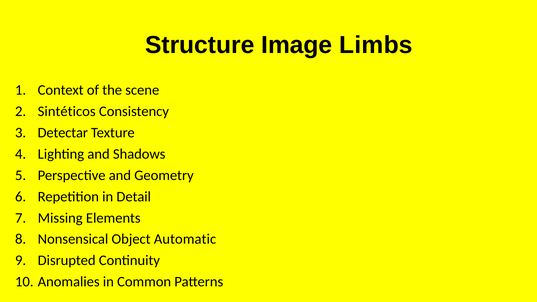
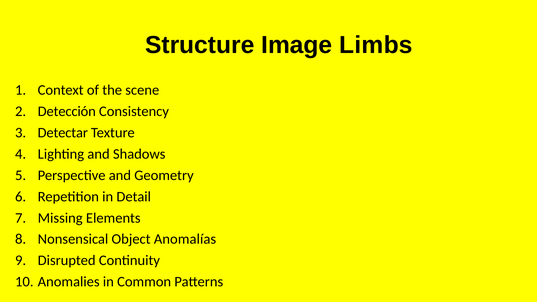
Sintéticos: Sintéticos -> Detección
Automatic: Automatic -> Anomalías
